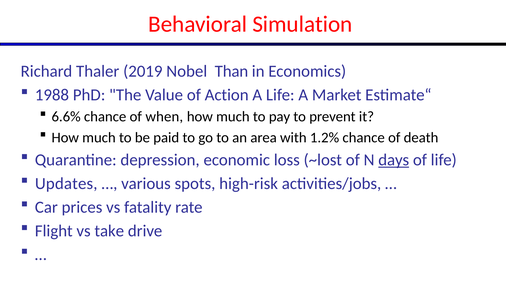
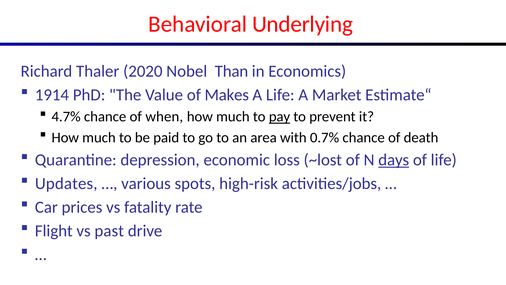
Simulation: Simulation -> Underlying
2019: 2019 -> 2020
1988: 1988 -> 1914
Action: Action -> Makes
6.6%: 6.6% -> 4.7%
pay underline: none -> present
1.2%: 1.2% -> 0.7%
take: take -> past
